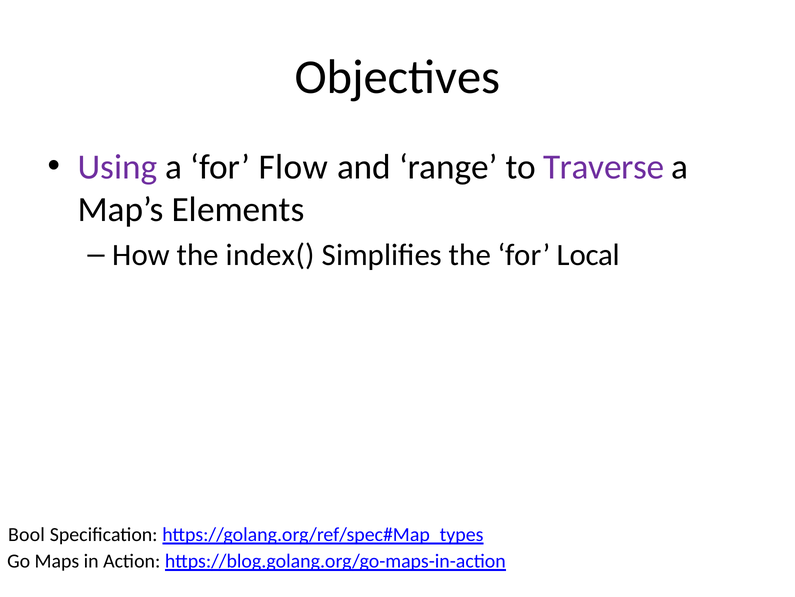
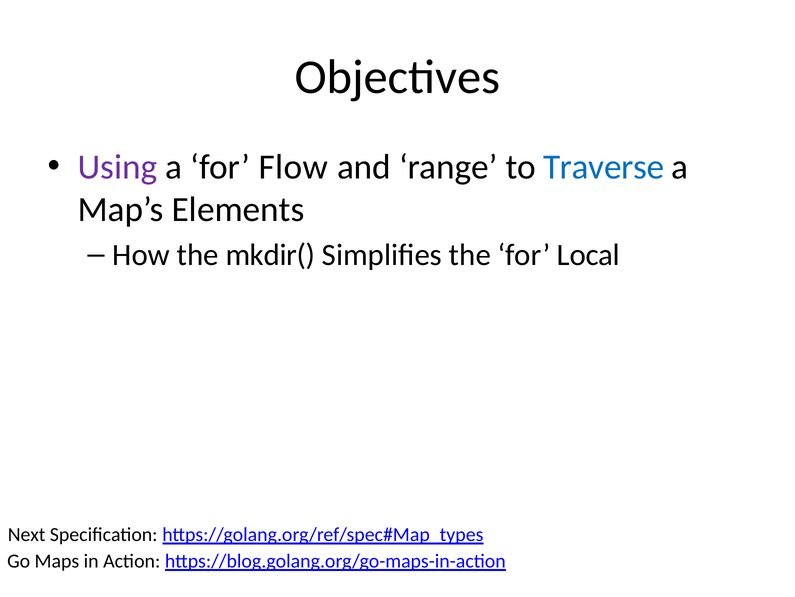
Traverse colour: purple -> blue
index(: index( -> mkdir(
Bool: Bool -> Next
